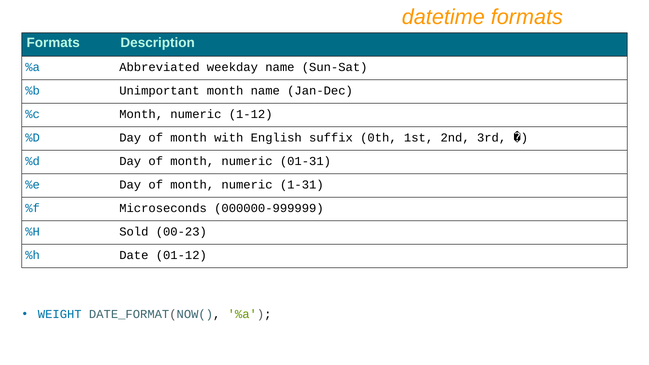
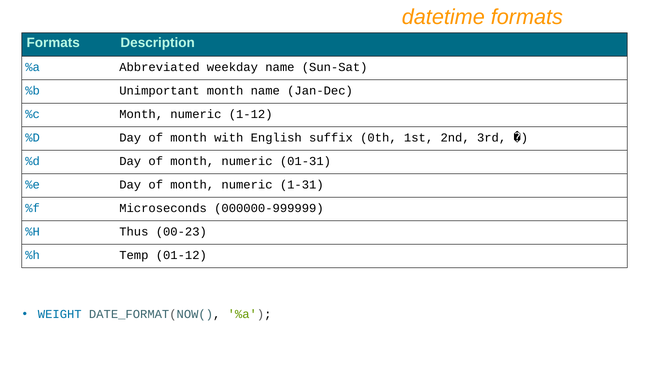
Sold: Sold -> Thus
Date: Date -> Temp
